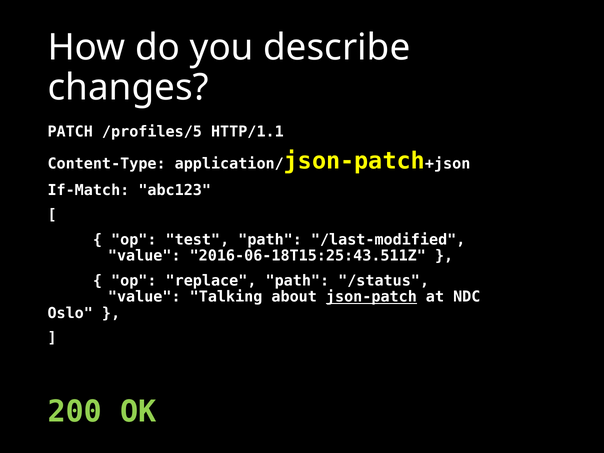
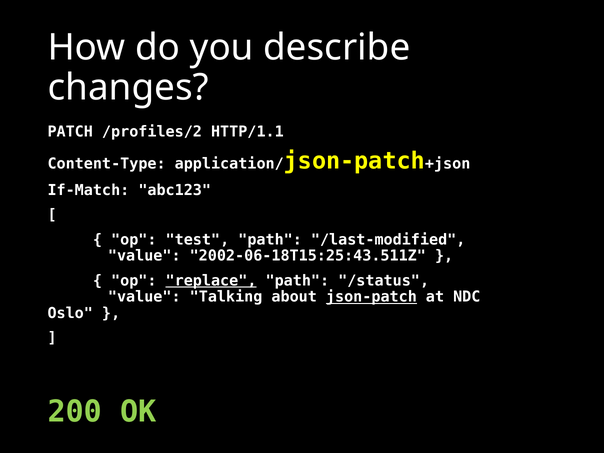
/profiles/5: /profiles/5 -> /profiles/2
2016-06-18T15:25:43.511Z: 2016-06-18T15:25:43.511Z -> 2002-06-18T15:25:43.511Z
replace underline: none -> present
